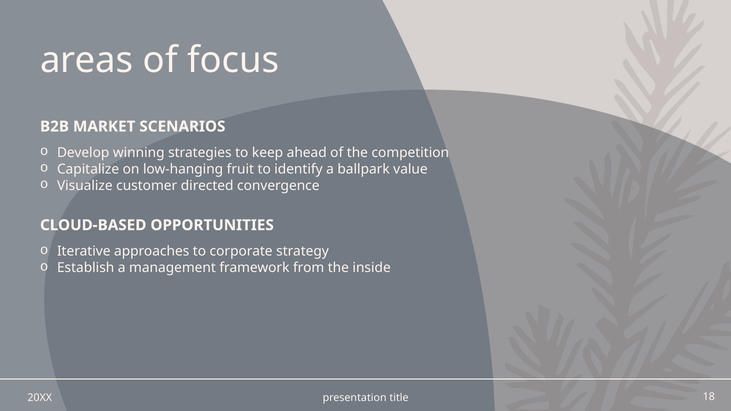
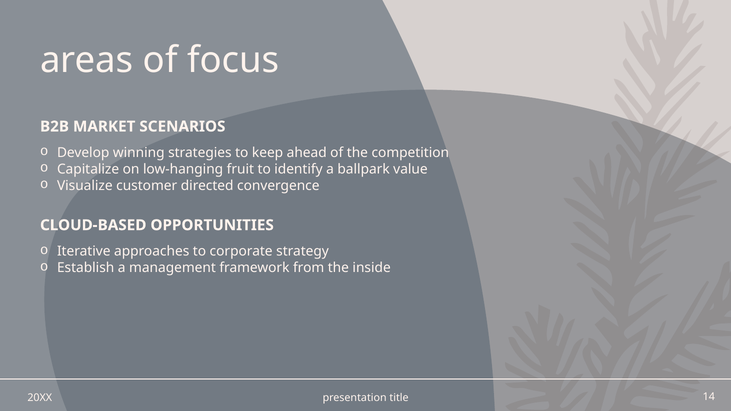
18: 18 -> 14
